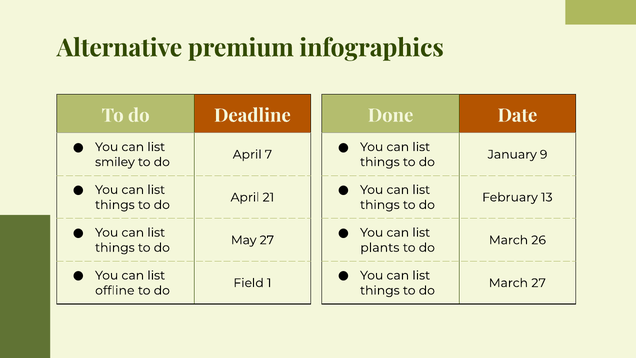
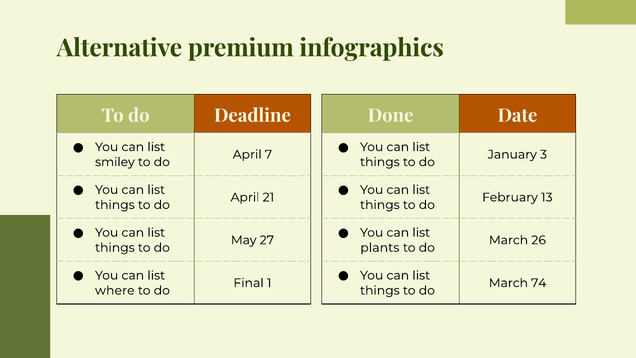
9: 9 -> 3
Field: Field -> Final
March 27: 27 -> 74
offline: offline -> where
